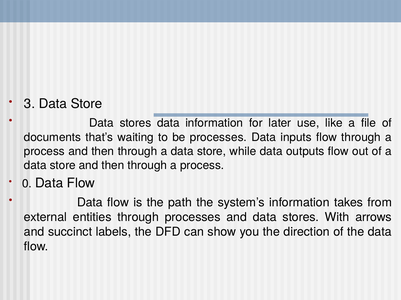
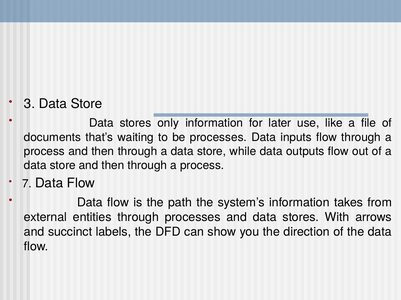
stores data: data -> only
0: 0 -> 7
